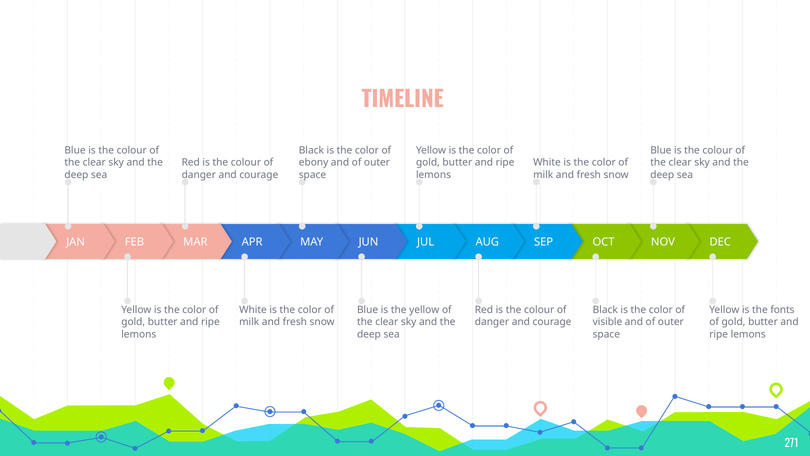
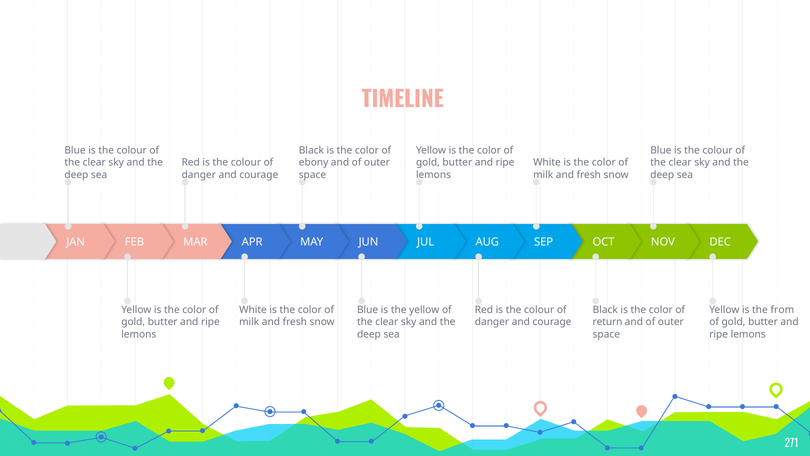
fonts: fonts -> from
visible: visible -> return
